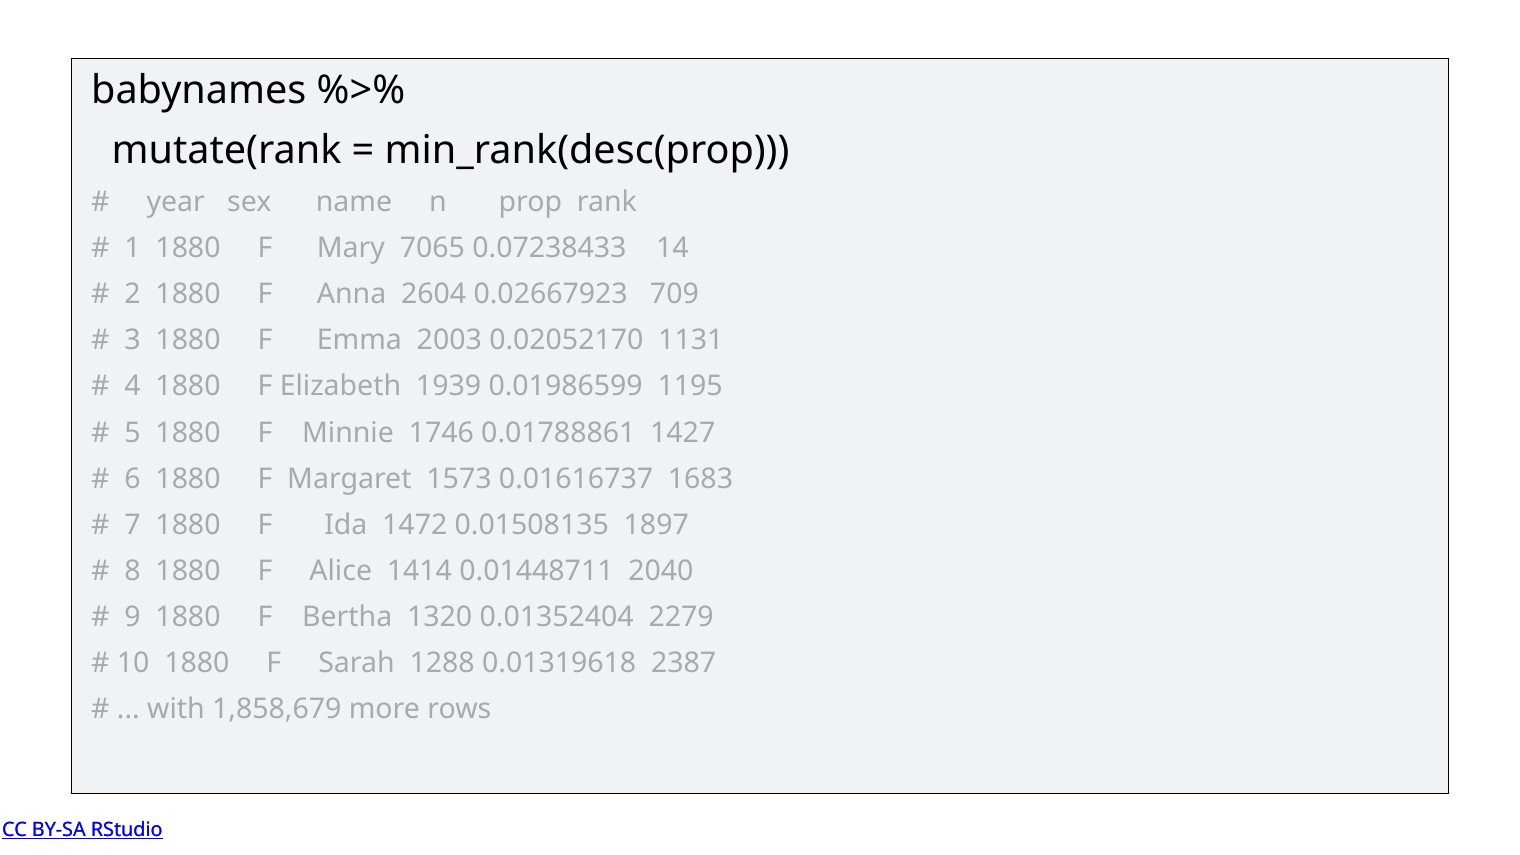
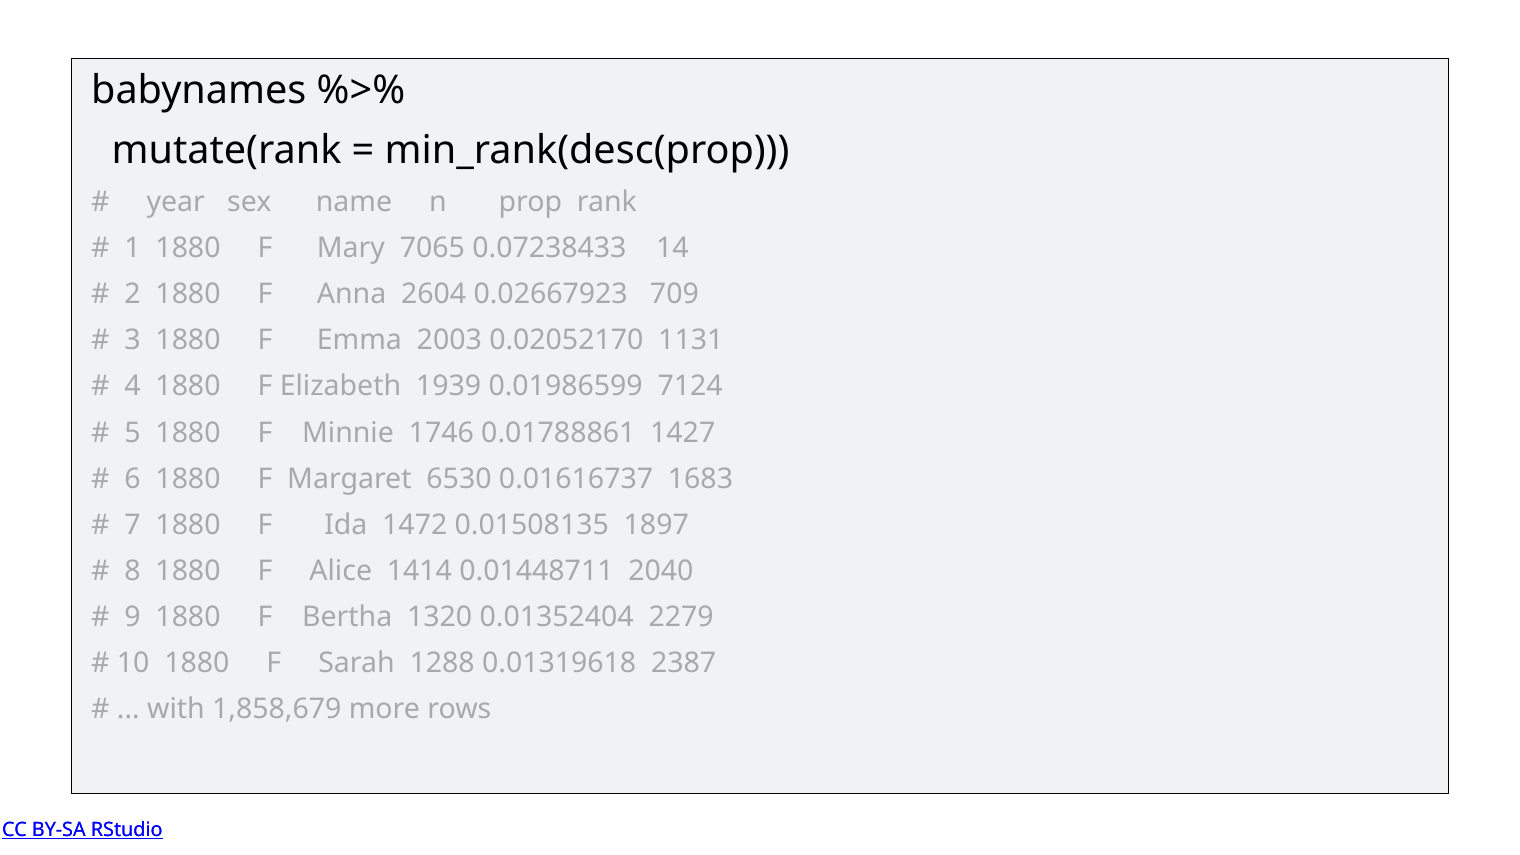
1195: 1195 -> 7124
1573: 1573 -> 6530
